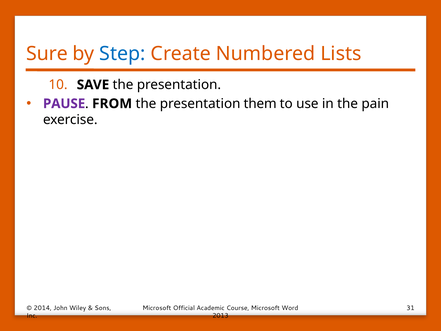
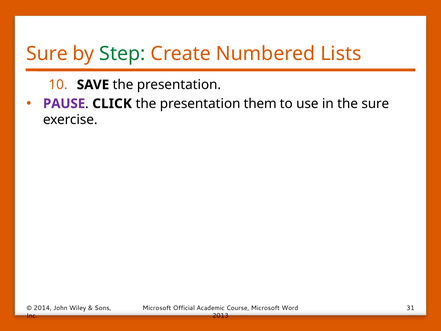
Step colour: blue -> green
FROM: FROM -> CLICK
the pain: pain -> sure
